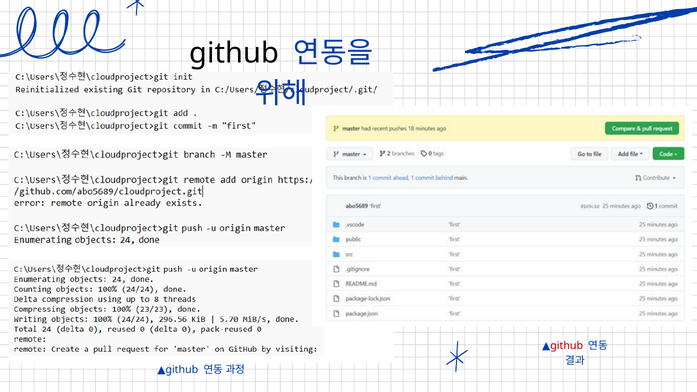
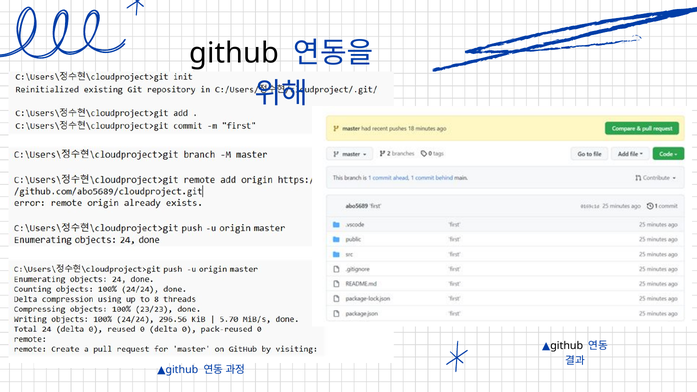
github at (567, 346) colour: red -> black
